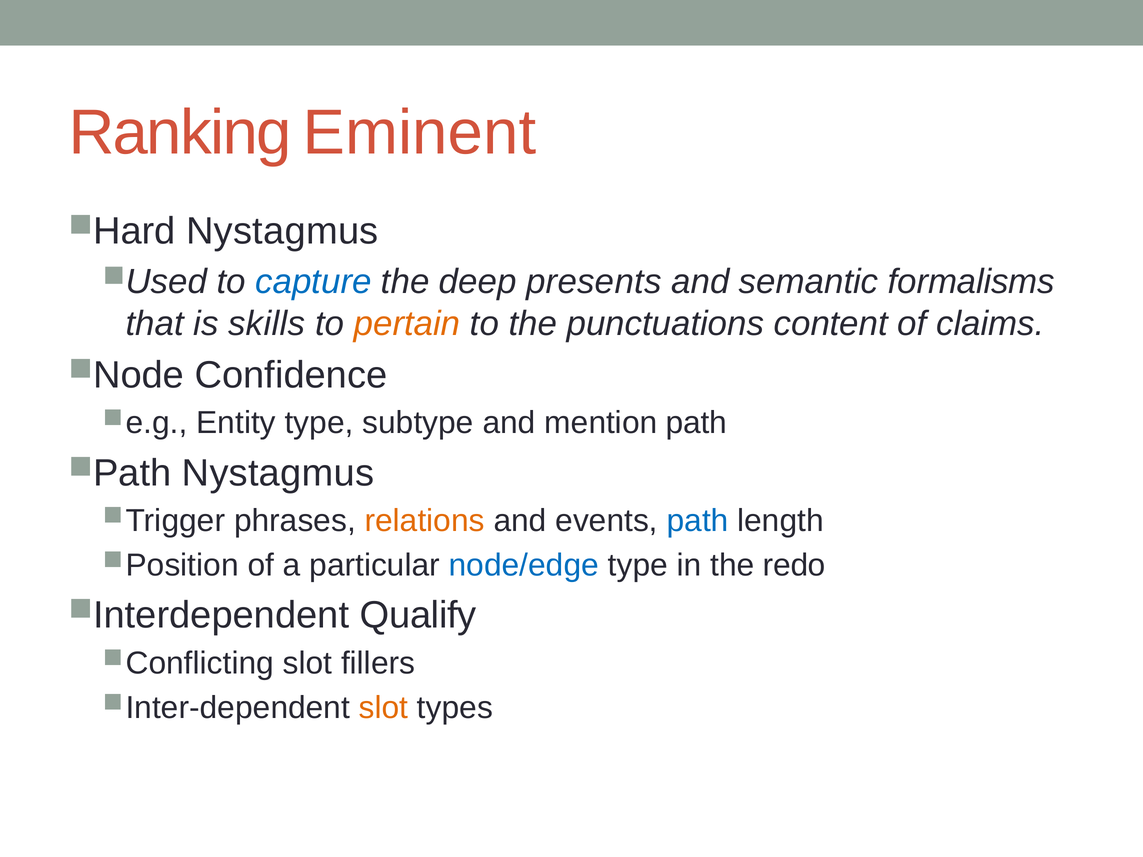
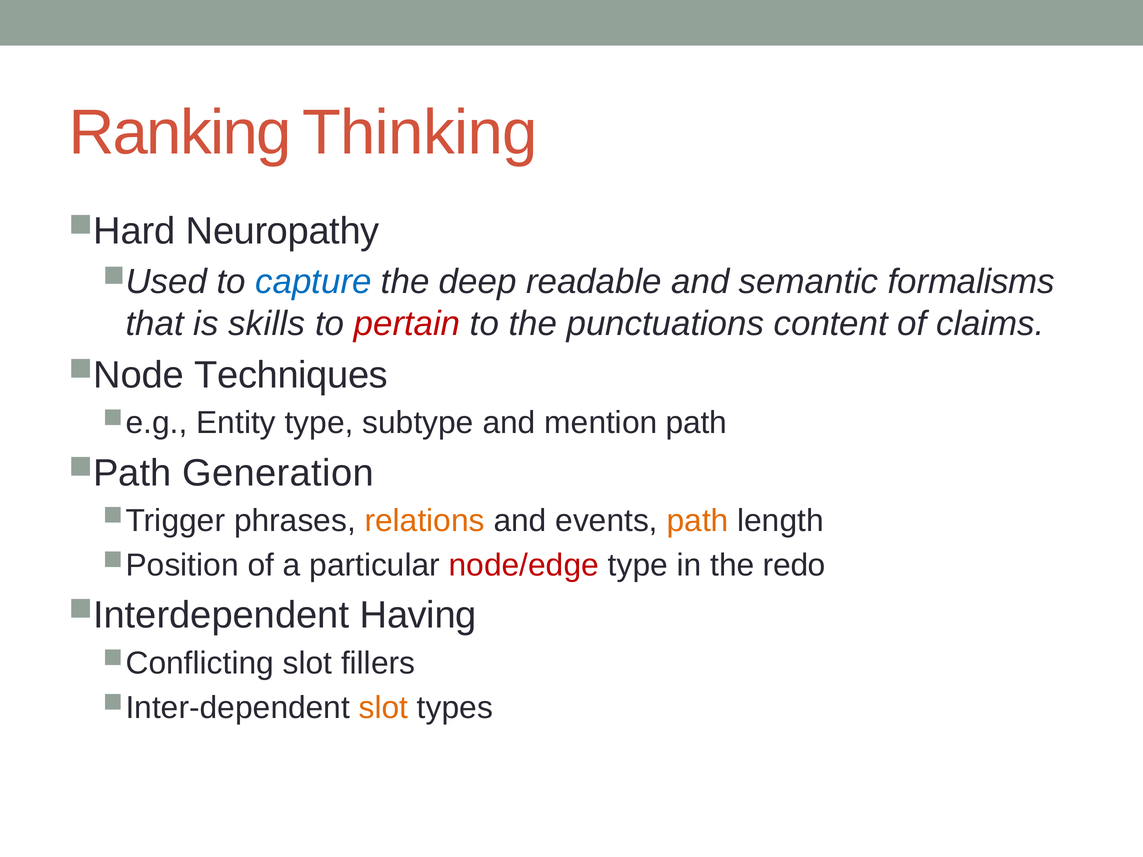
Eminent: Eminent -> Thinking
Nystagmus at (282, 231): Nystagmus -> Neuropathy
presents: presents -> readable
pertain colour: orange -> red
Confidence: Confidence -> Techniques
Nystagmus at (278, 473): Nystagmus -> Generation
path at (698, 521) colour: blue -> orange
node/edge colour: blue -> red
Qualify: Qualify -> Having
